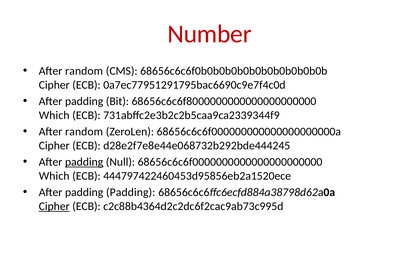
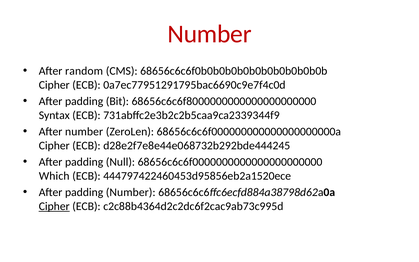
Which at (54, 115): Which -> Syntax
random at (84, 132): random -> number
padding at (84, 162) underline: present -> none
padding Padding: Padding -> Number
